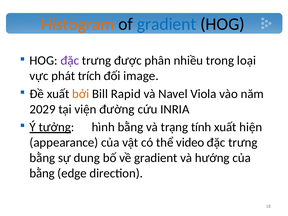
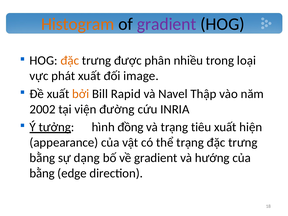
gradient at (167, 24) colour: blue -> purple
đặc at (70, 61) colour: purple -> orange
phát trích: trích -> xuất
Viola: Viola -> Thập
2029: 2029 -> 2002
hình bằng: bằng -> đồng
tính: tính -> tiêu
thể video: video -> trạng
dung: dung -> dạng
